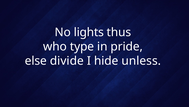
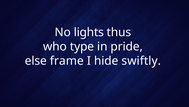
divide: divide -> frame
unless: unless -> swiftly
